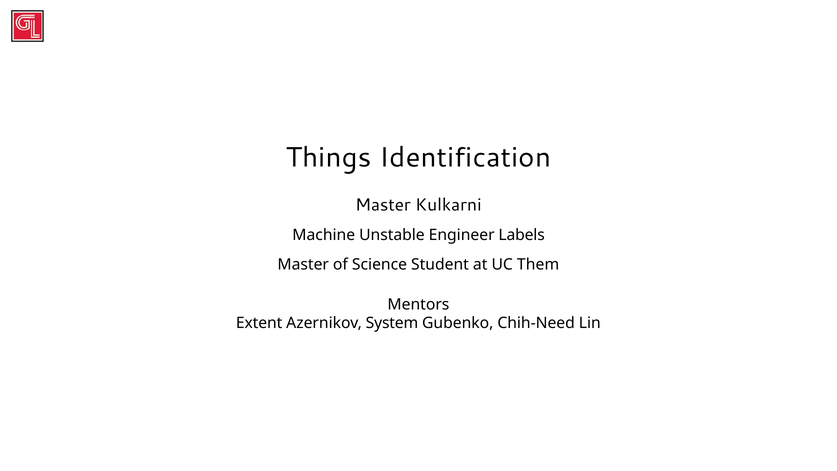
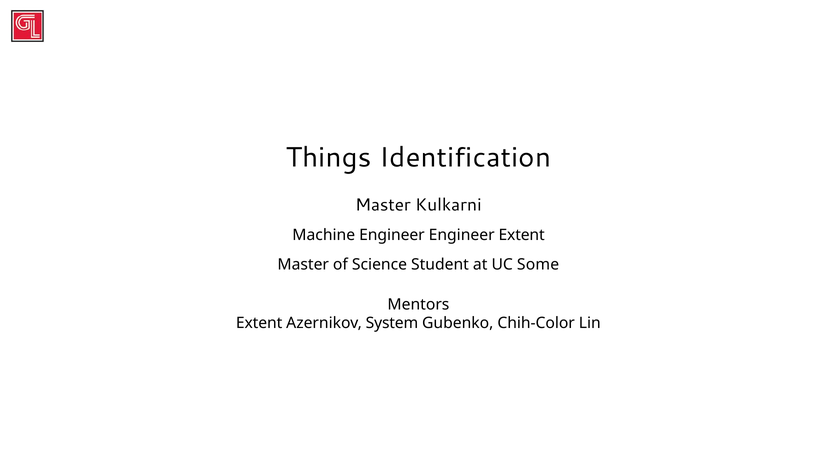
Machine Unstable: Unstable -> Engineer
Engineer Labels: Labels -> Extent
Them: Them -> Some
Chih-Need: Chih-Need -> Chih-Color
